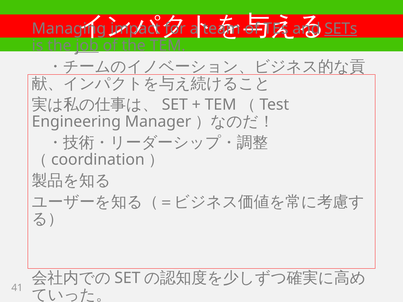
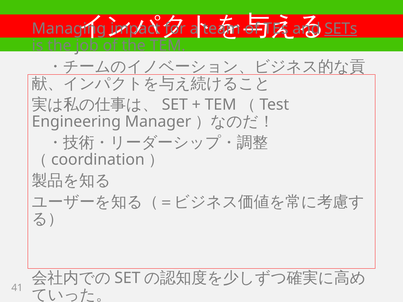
job underline: present -> none
